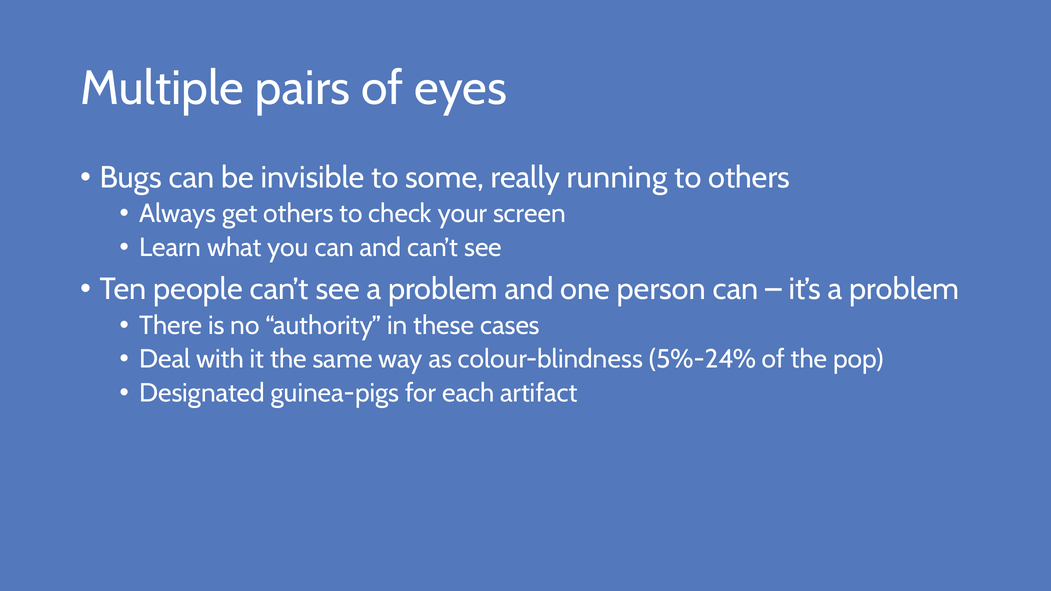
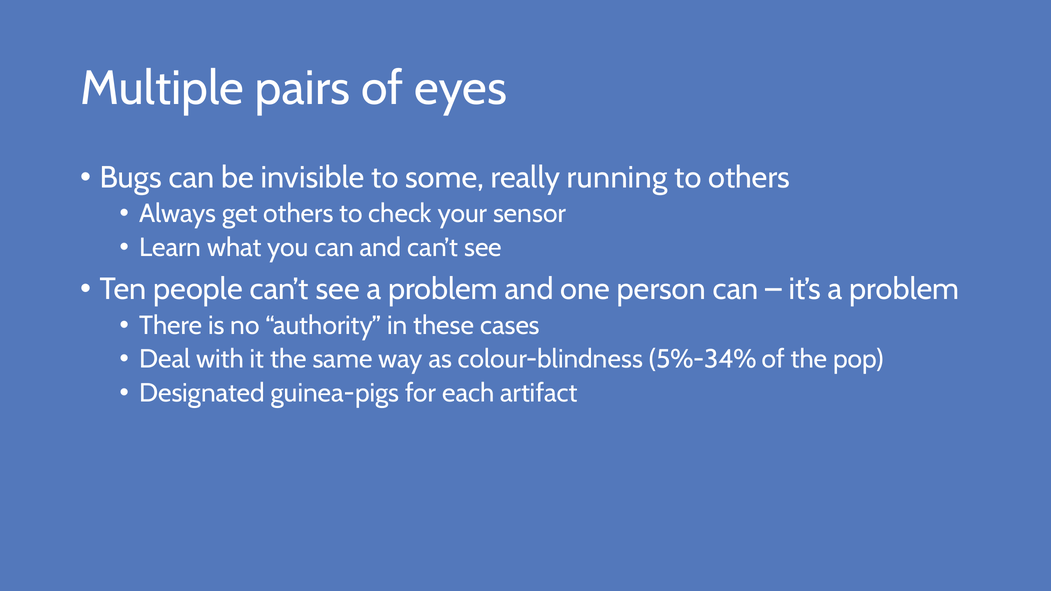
screen: screen -> sensor
5%-24%: 5%-24% -> 5%-34%
